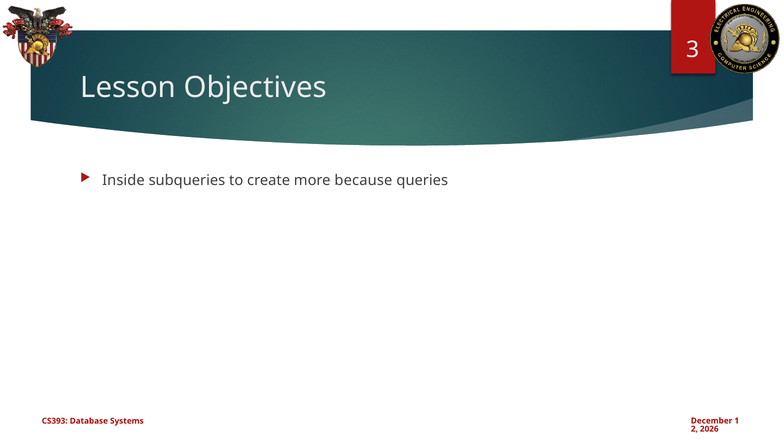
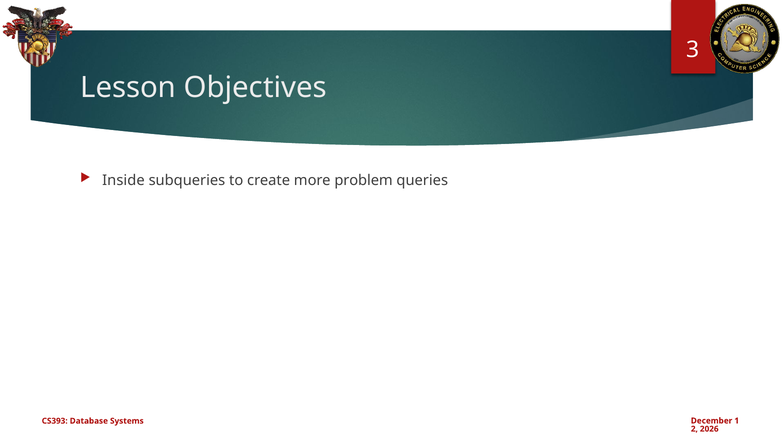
because: because -> problem
